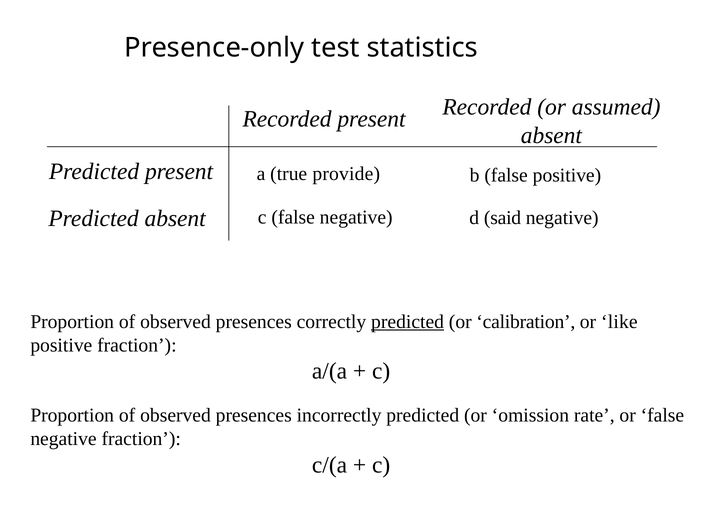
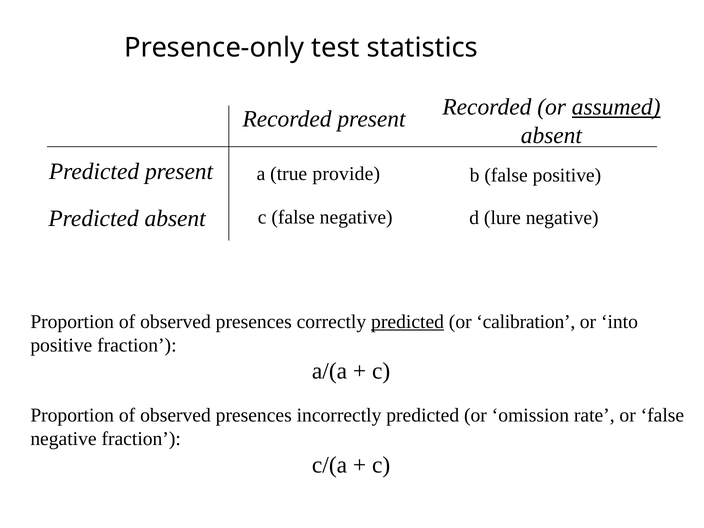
assumed underline: none -> present
said: said -> lure
like: like -> into
